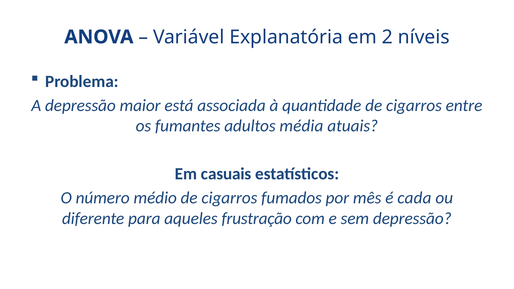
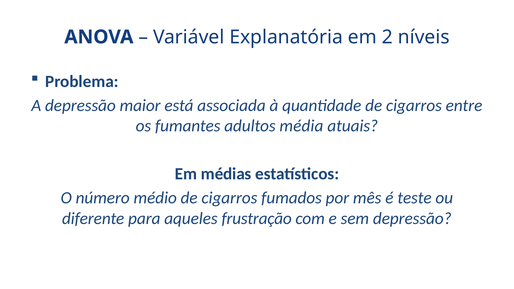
casuais: casuais -> médias
cada: cada -> teste
